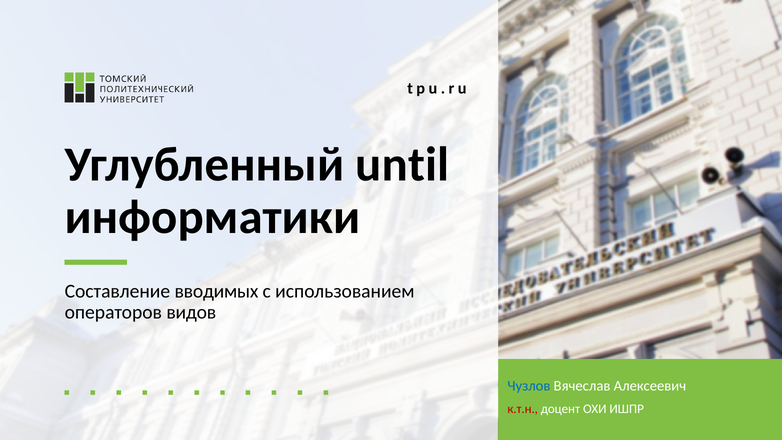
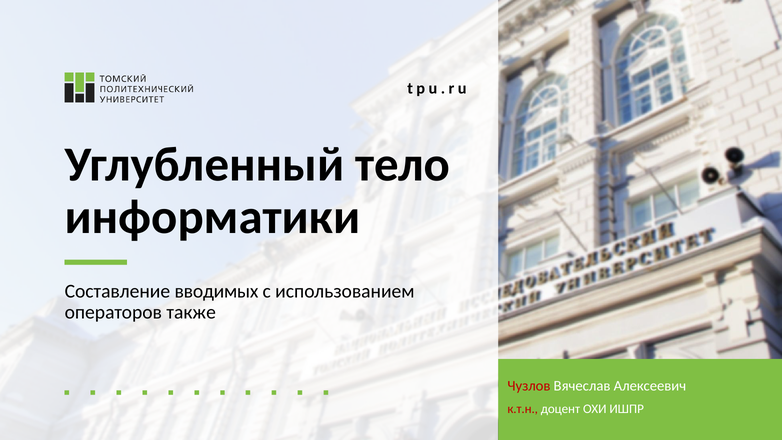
until: until -> тело
видов: видов -> также
Чузлов colour: blue -> red
